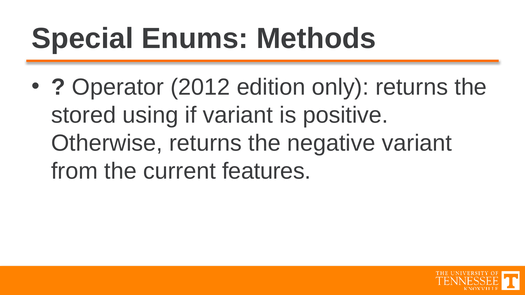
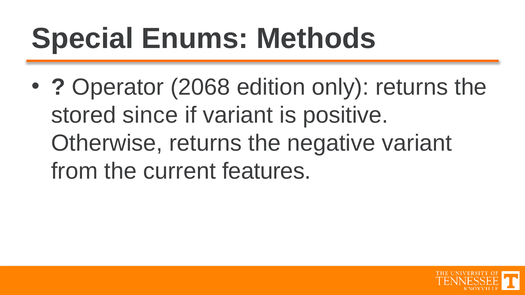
2012: 2012 -> 2068
using: using -> since
